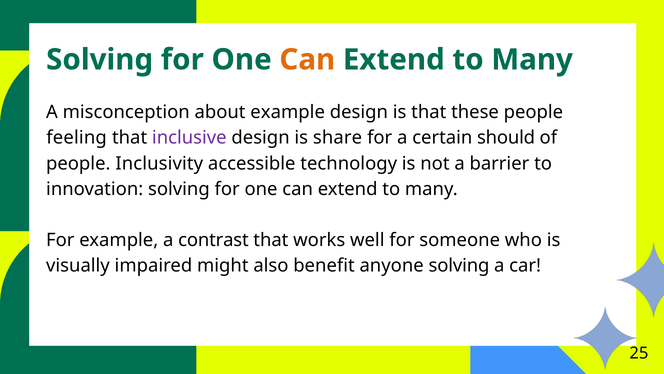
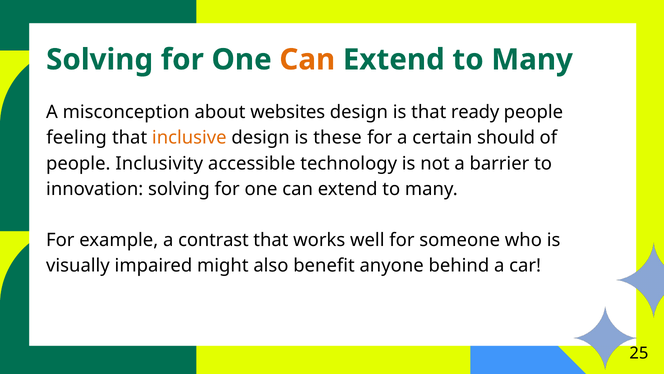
about example: example -> websites
these: these -> ready
inclusive colour: purple -> orange
share: share -> these
anyone solving: solving -> behind
